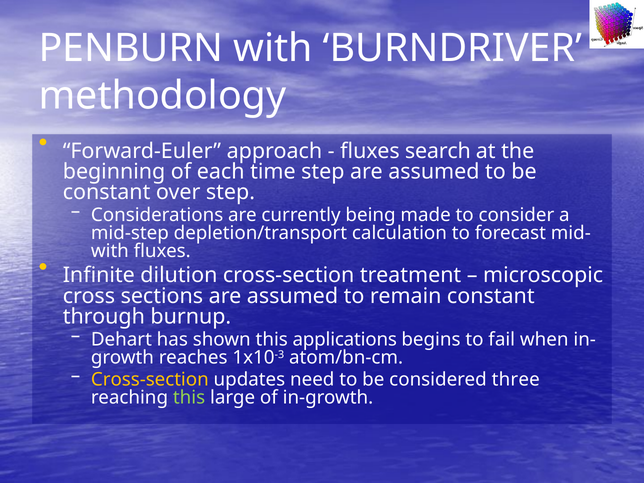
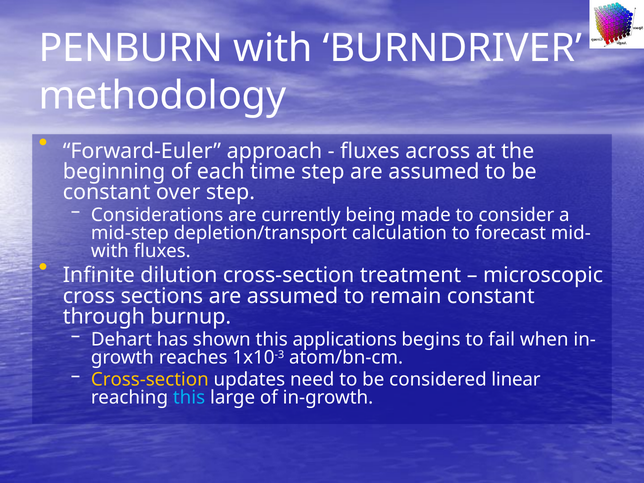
search: search -> across
three: three -> linear
this at (189, 398) colour: light green -> light blue
